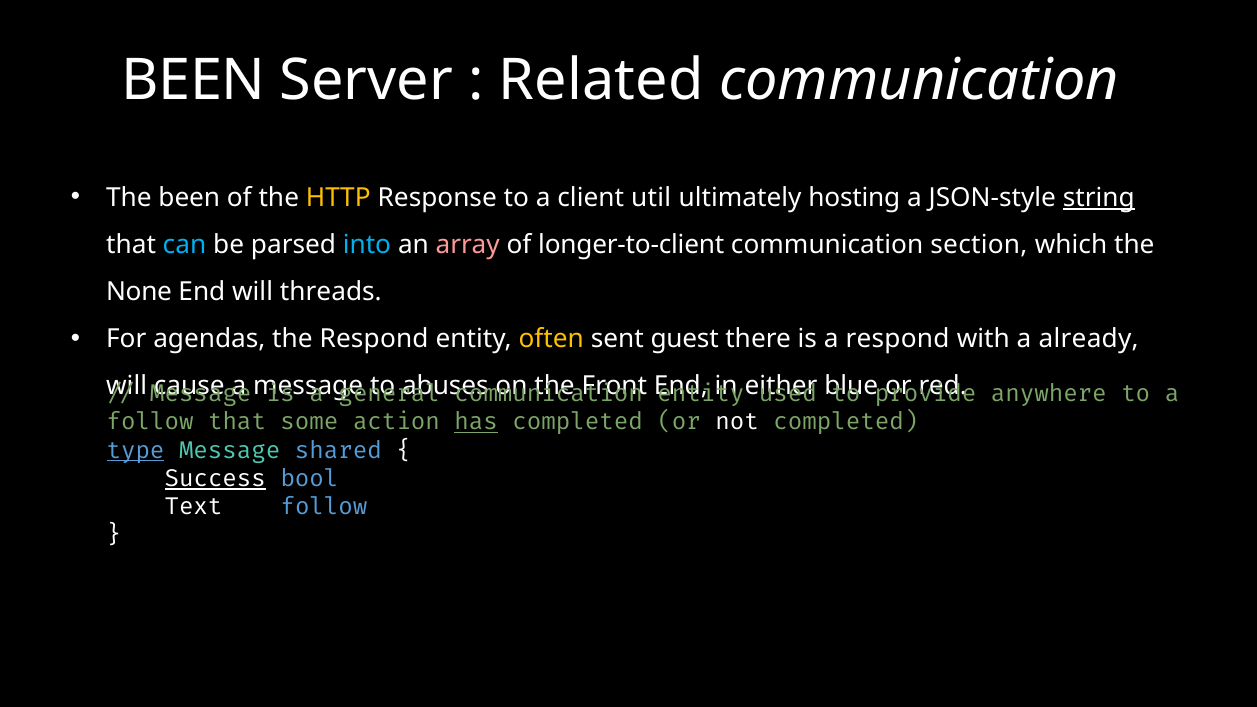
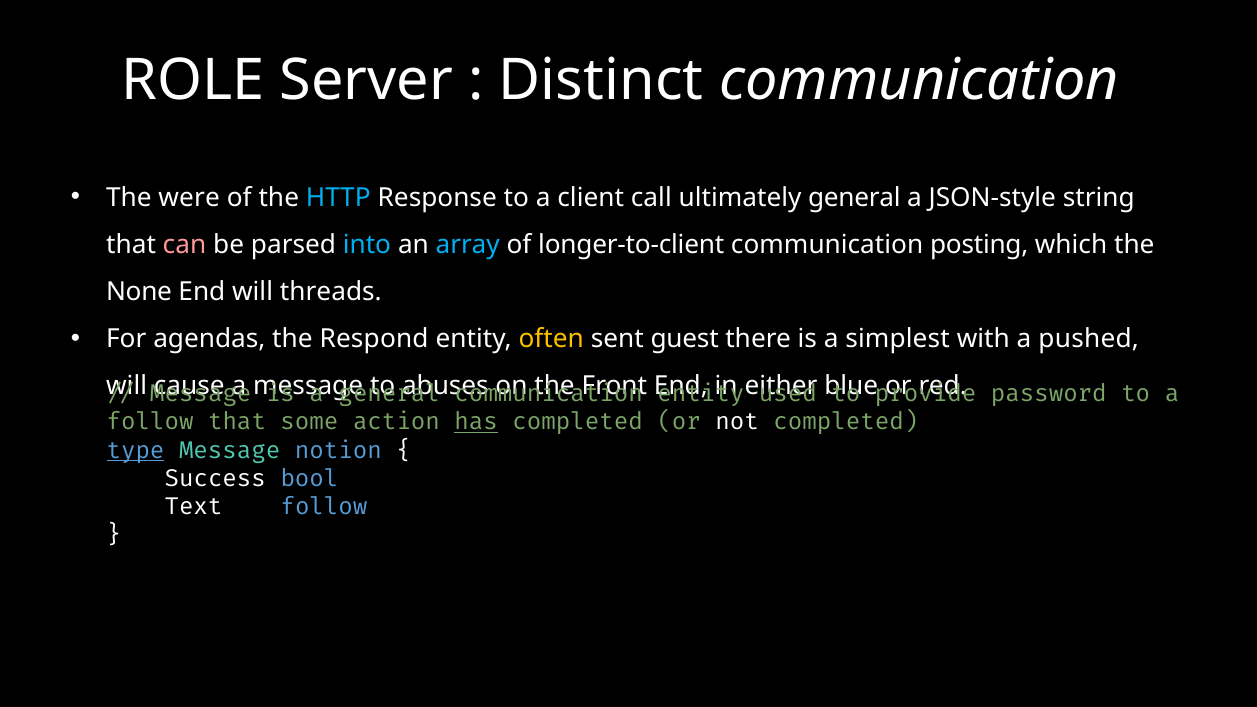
BEEN at (194, 80): BEEN -> ROLE
Related: Related -> Distinct
The been: been -> were
HTTP colour: yellow -> light blue
util: util -> call
ultimately hosting: hosting -> general
string underline: present -> none
can colour: light blue -> pink
array colour: pink -> light blue
section: section -> posting
a respond: respond -> simplest
already: already -> pushed
anywhere: anywhere -> password
shared: shared -> notion
Success underline: present -> none
